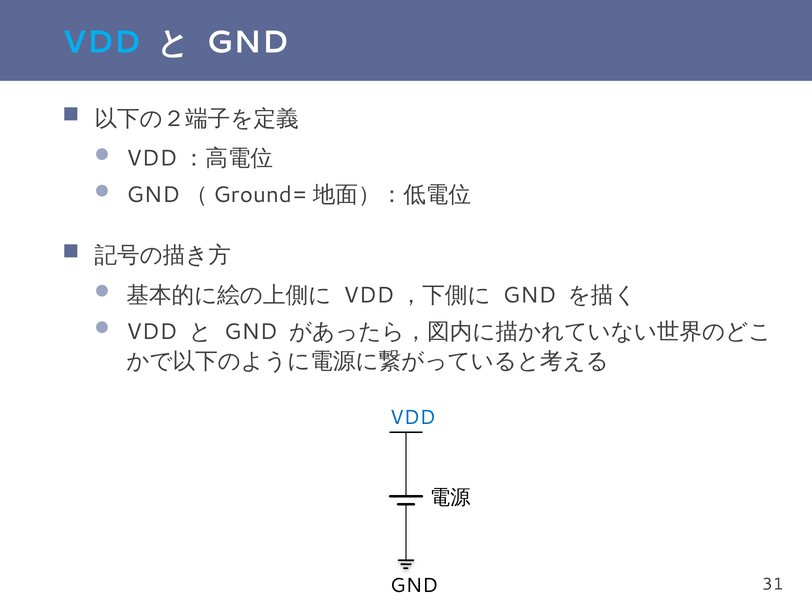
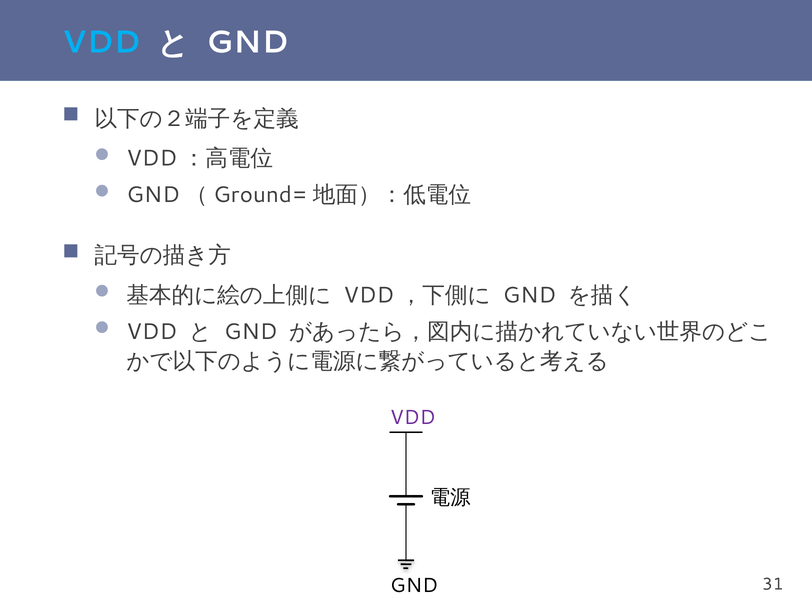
VDD at (413, 418) colour: blue -> purple
